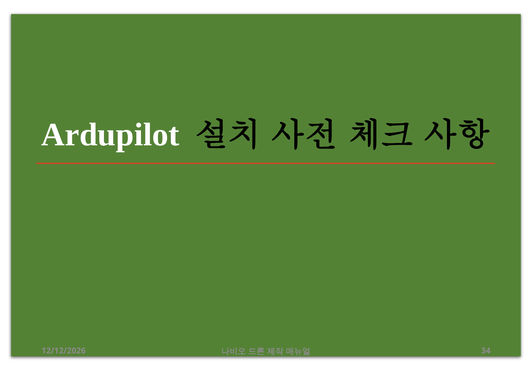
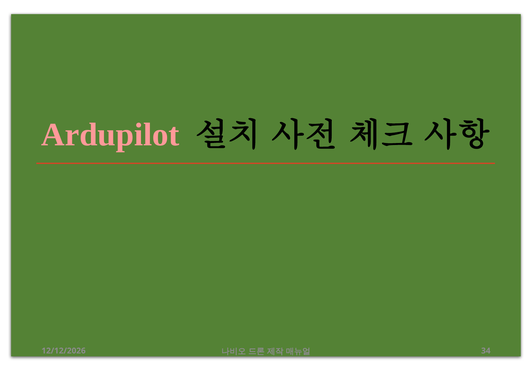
Ardupilot colour: white -> pink
